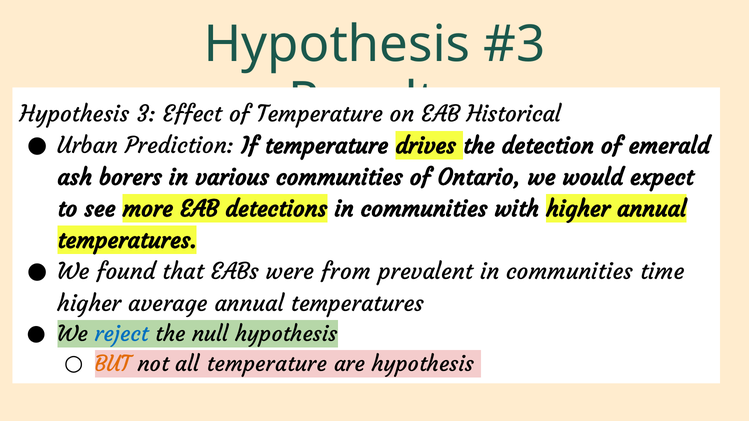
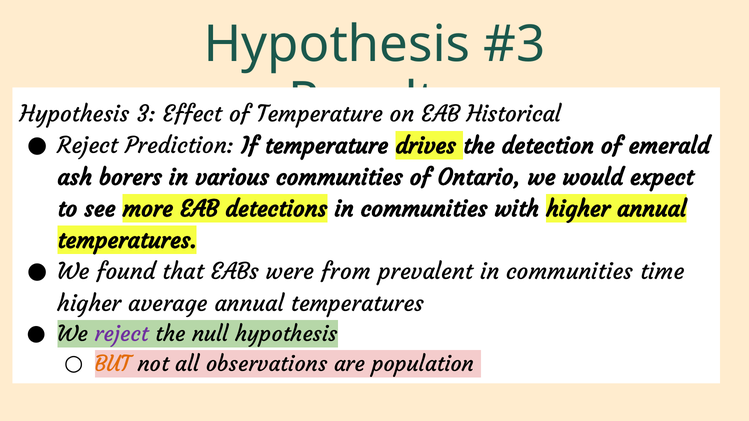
Urban at (88, 146): Urban -> Reject
reject at (122, 334) colour: blue -> purple
all temperature: temperature -> observations
are hypothesis: hypothesis -> population
